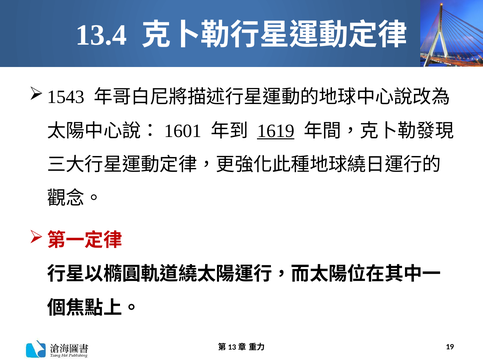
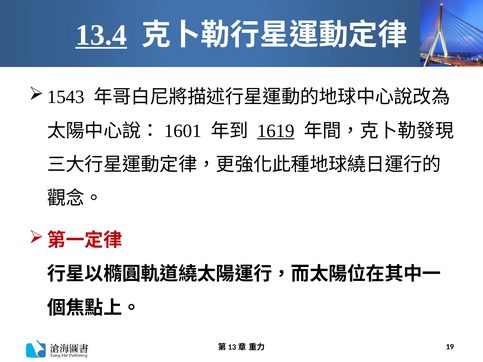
13.4 underline: none -> present
